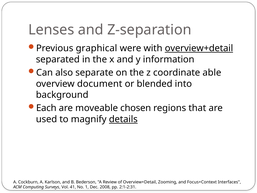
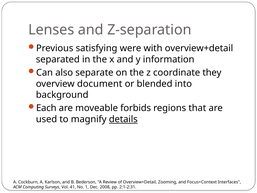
graphical: graphical -> satisfying
overview+detail at (199, 48) underline: present -> none
able: able -> they
chosen: chosen -> forbids
